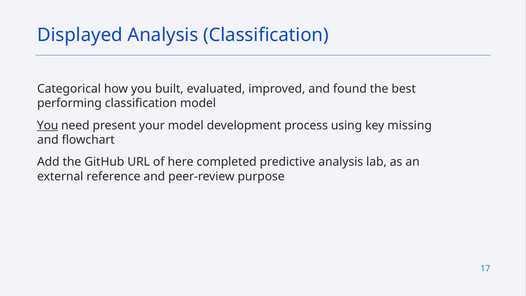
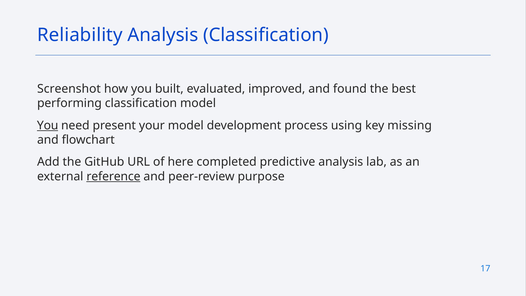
Displayed: Displayed -> Reliability
Categorical: Categorical -> Screenshot
reference underline: none -> present
